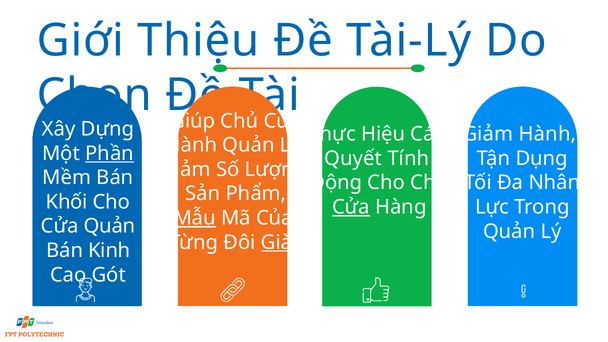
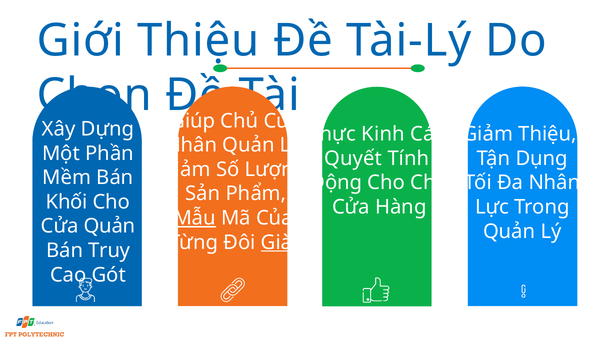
Hiệu: Hiệu -> Kinh
Giảm Hành: Hành -> Thiệu
Hành at (191, 145): Hành -> Nhân
Phần underline: present -> none
Cửa at (351, 207) underline: present -> none
Kinh: Kinh -> Truy
